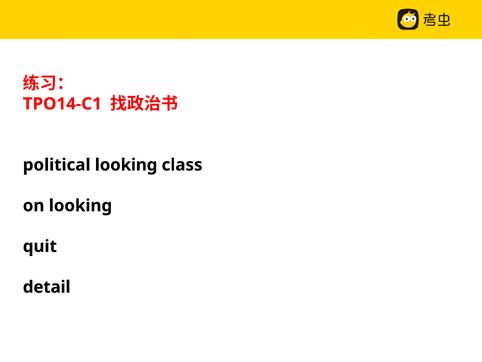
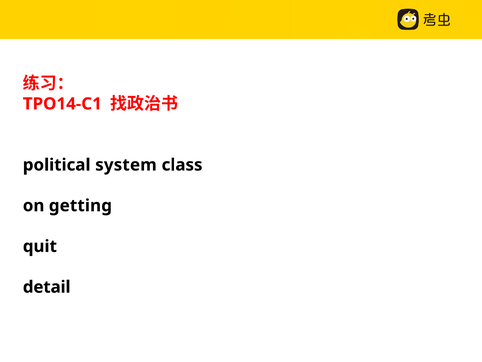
political looking: looking -> system
on looking: looking -> getting
